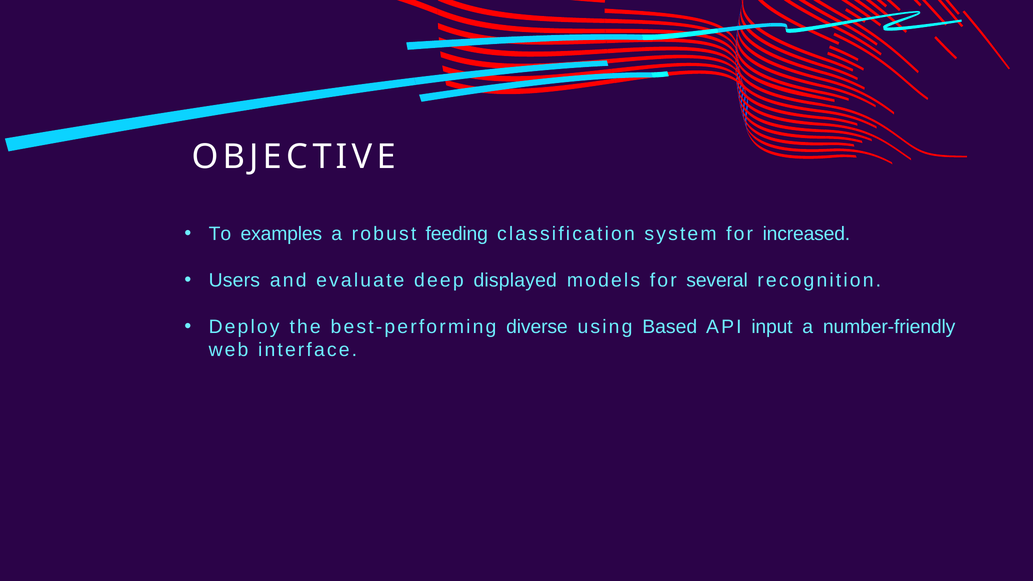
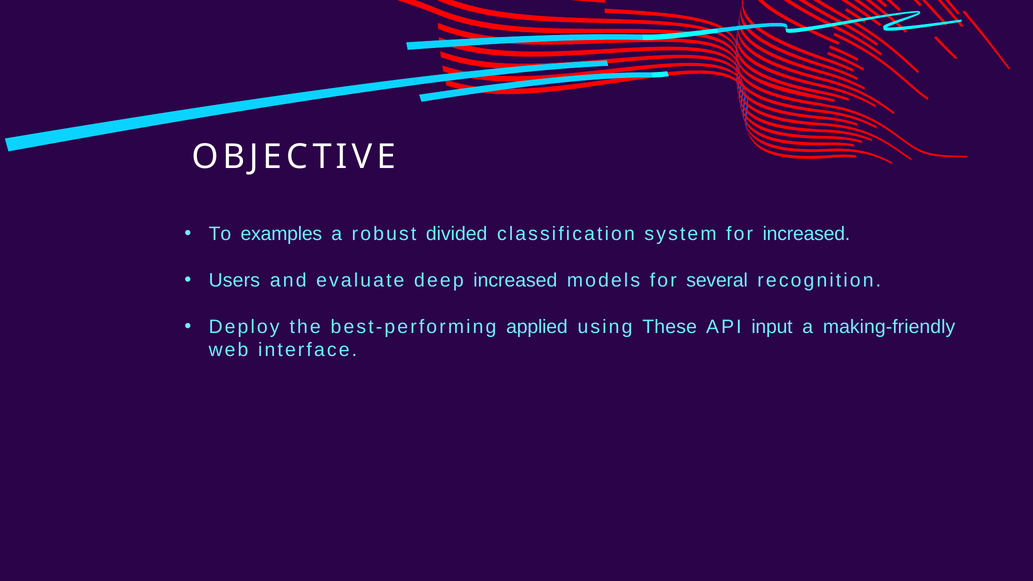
feeding: feeding -> divided
deep displayed: displayed -> increased
diverse: diverse -> applied
Based: Based -> These
number-friendly: number-friendly -> making-friendly
